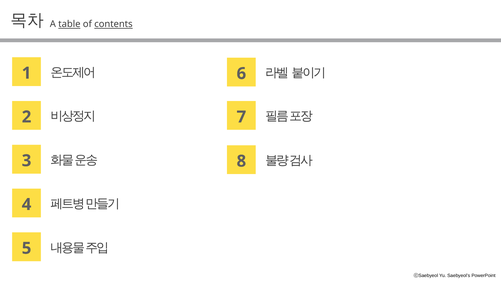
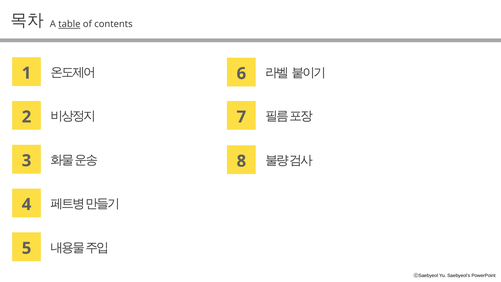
contents underline: present -> none
